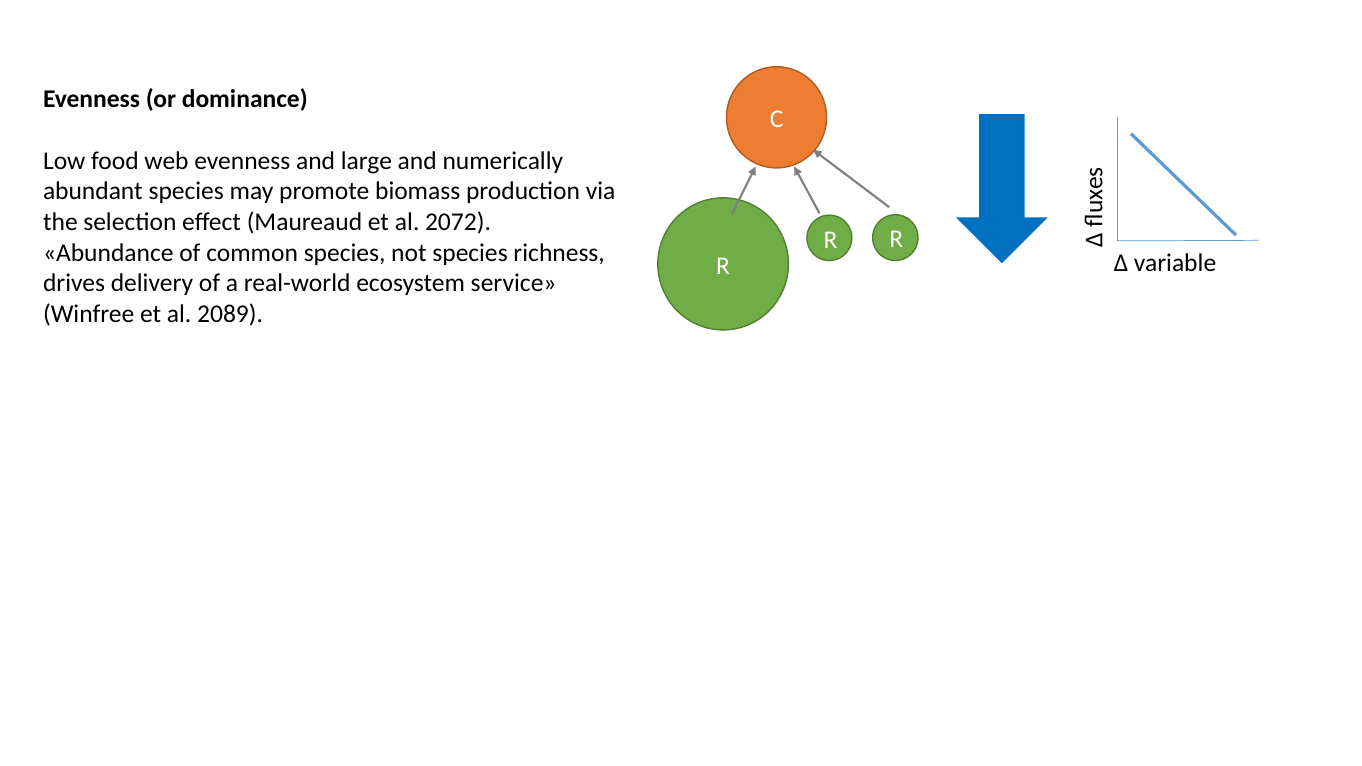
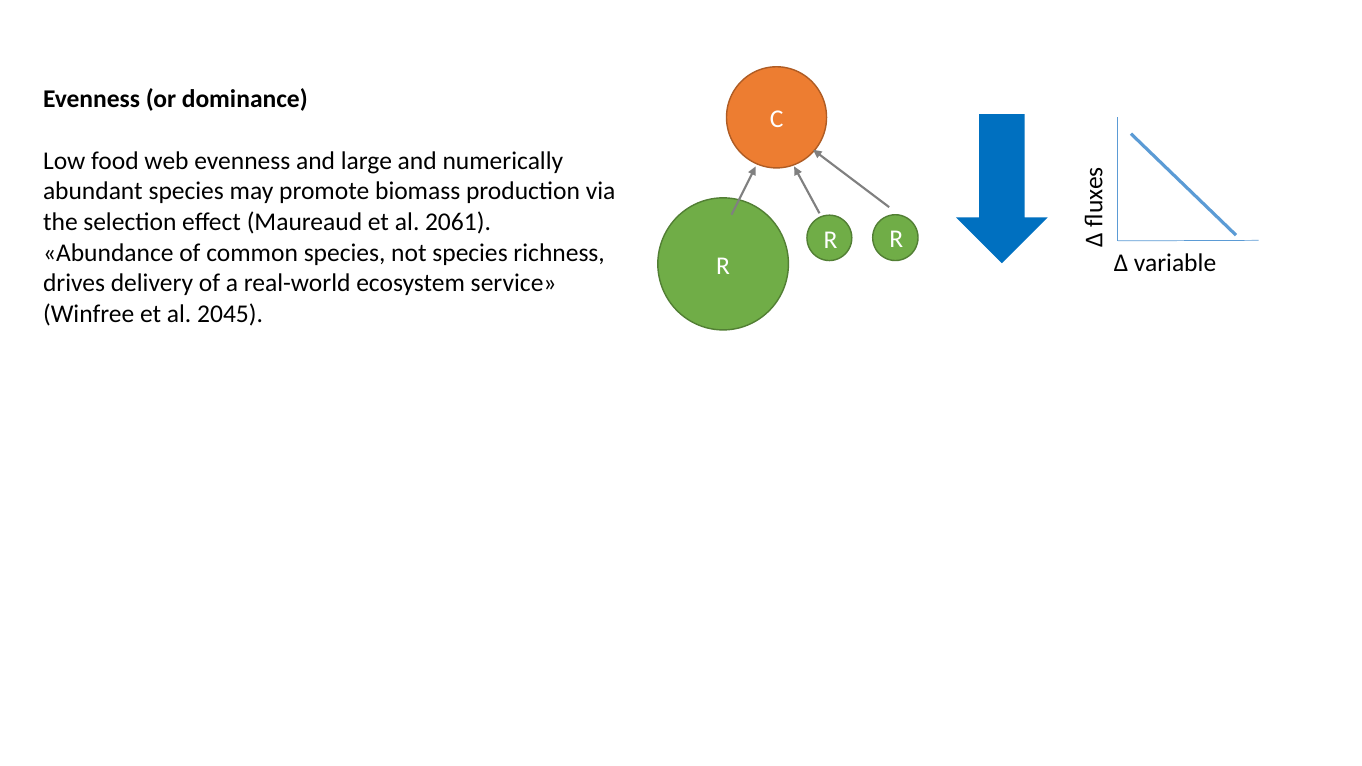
2072: 2072 -> 2061
2089: 2089 -> 2045
